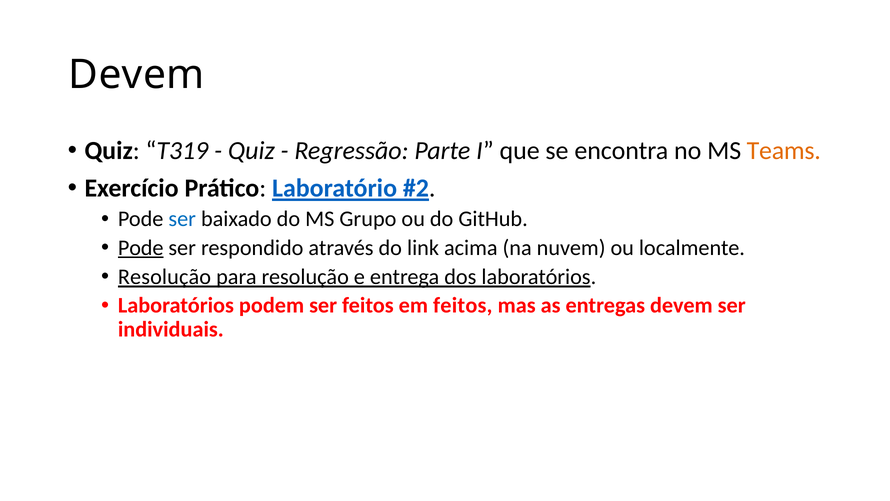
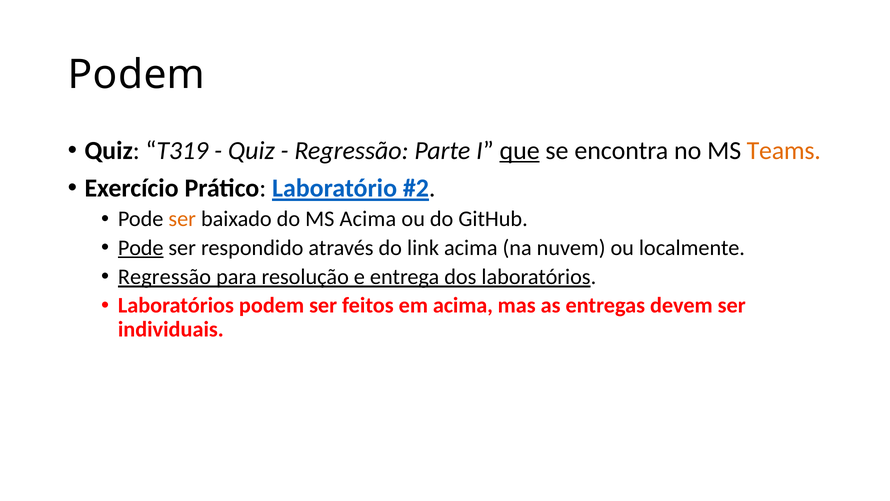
Devem at (136, 75): Devem -> Podem
que underline: none -> present
ser at (182, 219) colour: blue -> orange
MS Grupo: Grupo -> Acima
Resolução at (165, 277): Resolução -> Regressão
em feitos: feitos -> acima
